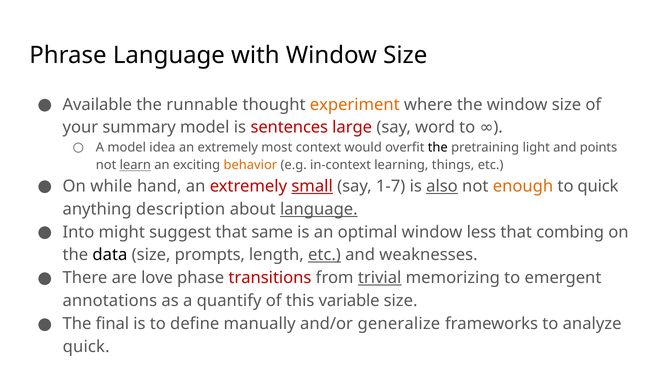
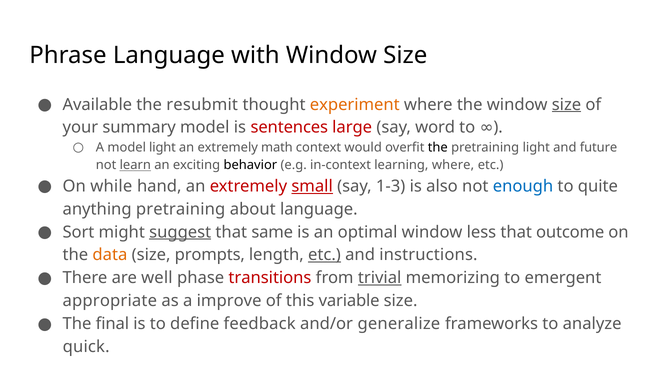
runnable: runnable -> resubmit
size at (566, 105) underline: none -> present
model idea: idea -> light
most: most -> math
points: points -> future
behavior colour: orange -> black
learning things: things -> where
1-7: 1-7 -> 1-3
also underline: present -> none
enough colour: orange -> blue
to quick: quick -> quite
anything description: description -> pretraining
language at (319, 209) underline: present -> none
Into: Into -> Sort
suggest underline: none -> present
combing: combing -> outcome
data colour: black -> orange
weaknesses: weaknesses -> instructions
love: love -> well
annotations: annotations -> appropriate
quantify: quantify -> improve
manually: manually -> feedback
